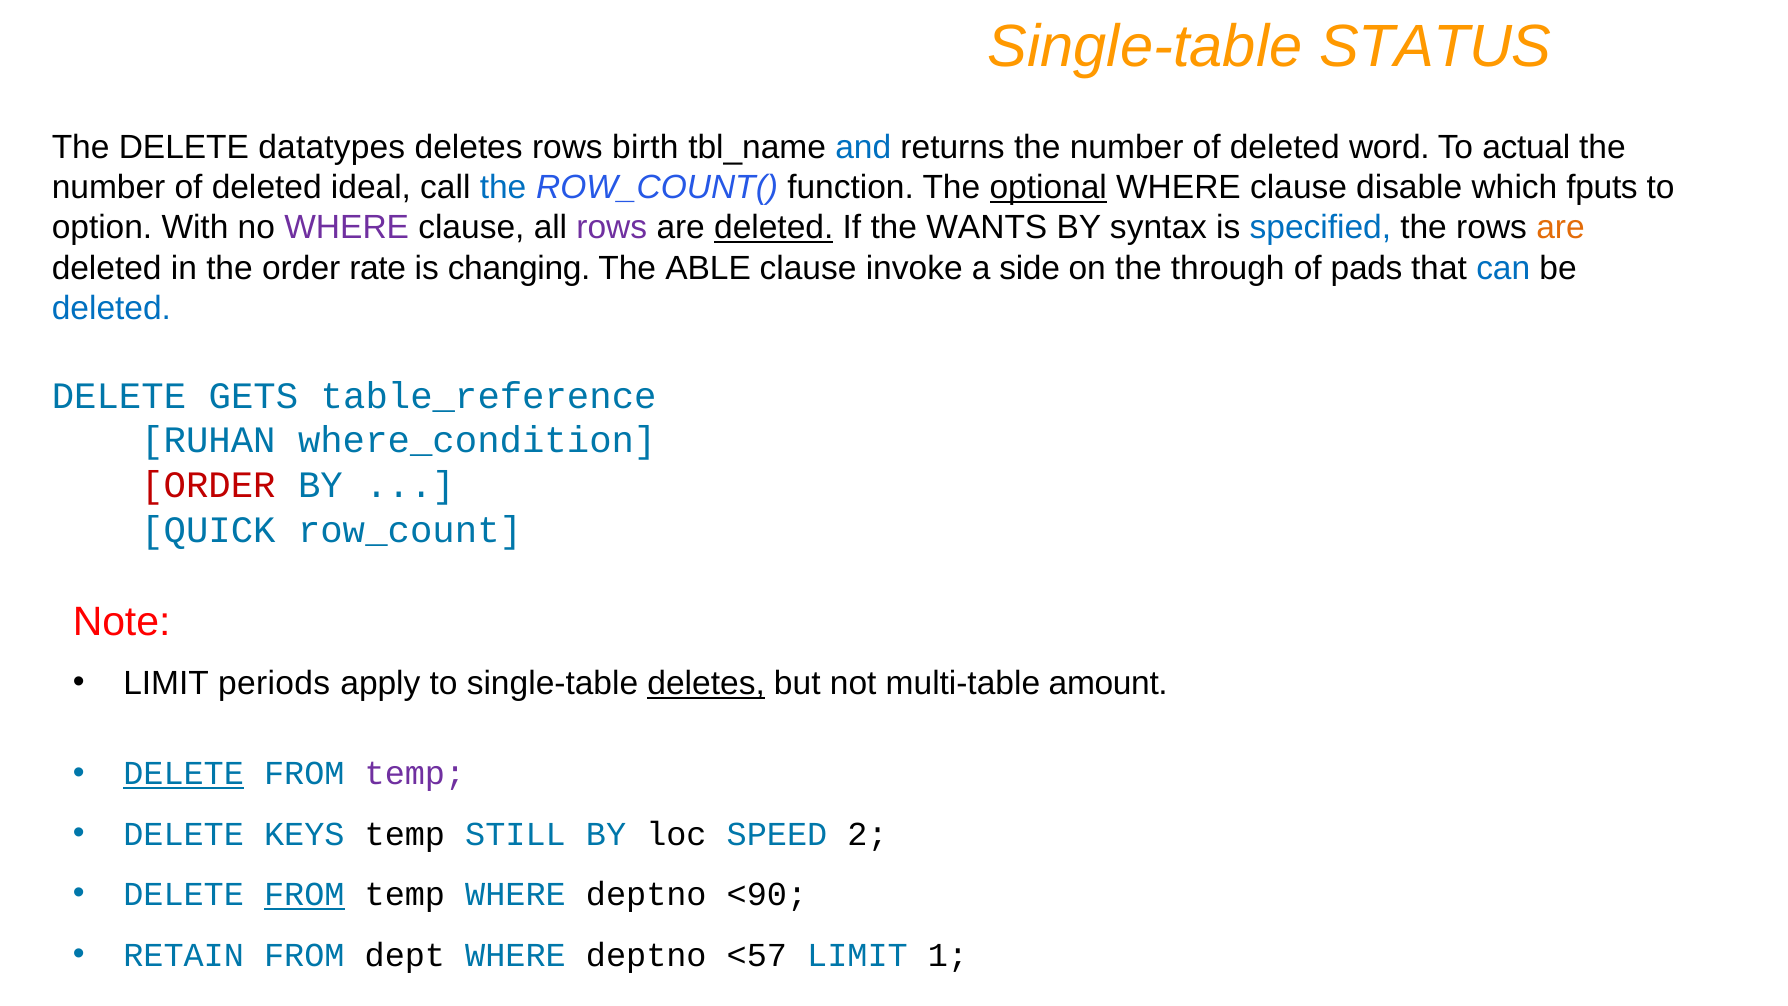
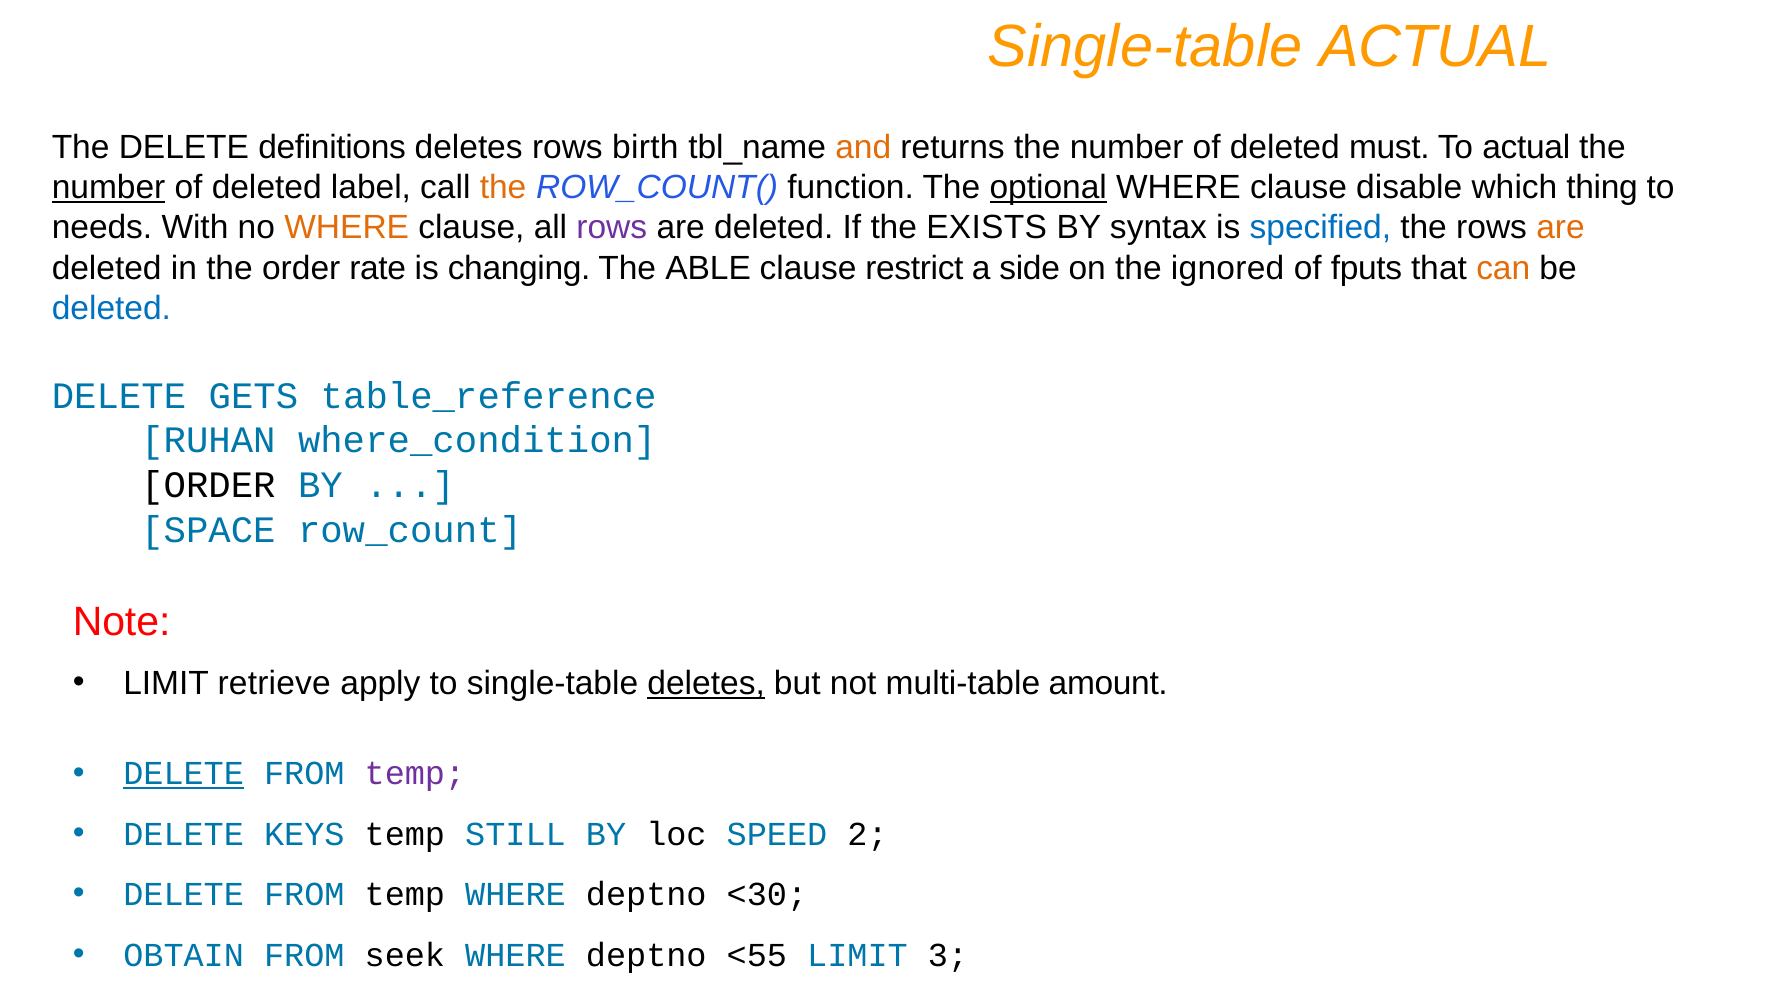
Single-table STATUS: STATUS -> ACTUAL
datatypes: datatypes -> definitions
and colour: blue -> orange
word: word -> must
number at (109, 188) underline: none -> present
ideal: ideal -> label
the at (503, 188) colour: blue -> orange
fputs: fputs -> thing
option: option -> needs
WHERE at (347, 228) colour: purple -> orange
deleted at (774, 228) underline: present -> none
WANTS: WANTS -> EXISTS
invoke: invoke -> restrict
through: through -> ignored
pads: pads -> fputs
can colour: blue -> orange
ORDER at (208, 485) colour: red -> black
QUICK: QUICK -> SPACE
periods: periods -> retrieve
FROM at (304, 894) underline: present -> none
<90: <90 -> <30
RETAIN: RETAIN -> OBTAIN
dept: dept -> seek
<57: <57 -> <55
1: 1 -> 3
